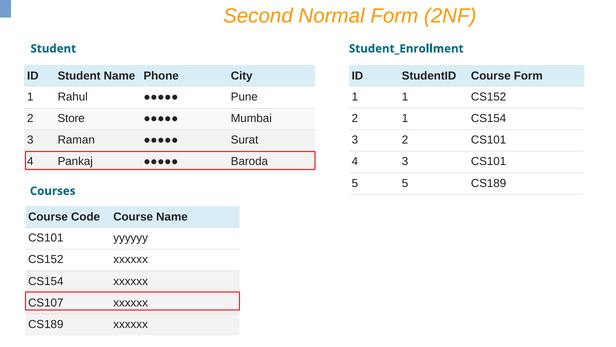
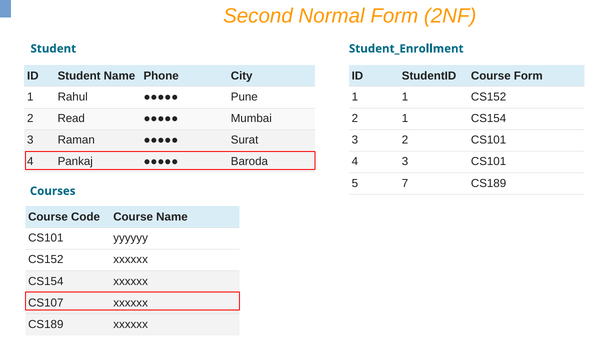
Store: Store -> Read
5 5: 5 -> 7
